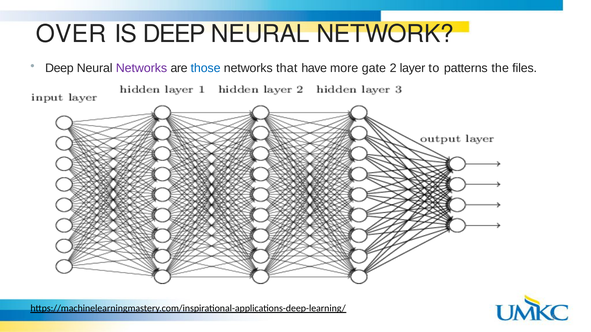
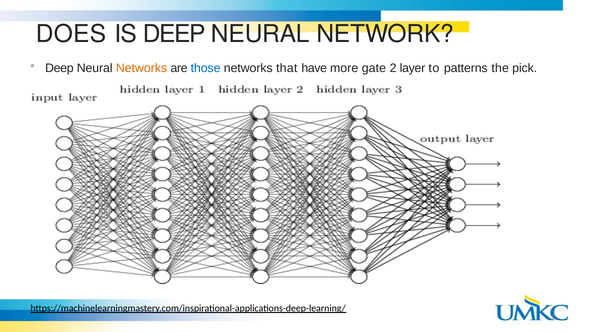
OVER: OVER -> DOES
Networks at (141, 68) colour: purple -> orange
files: files -> pick
